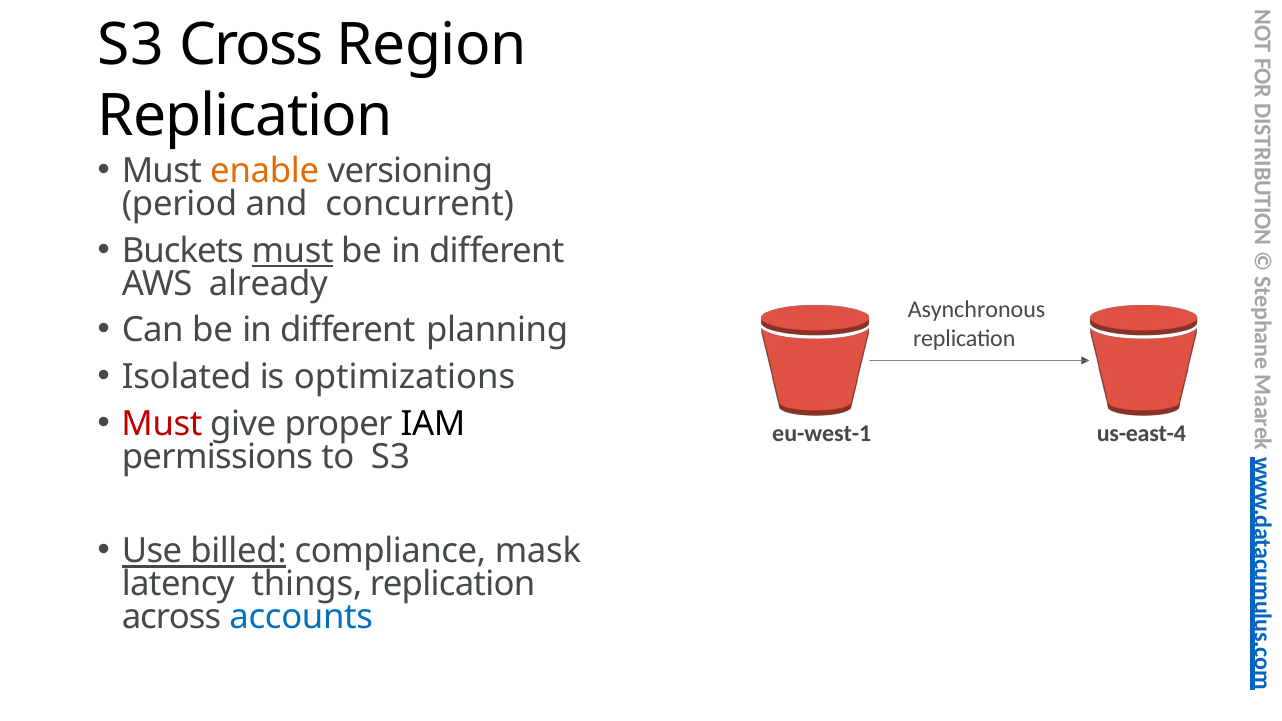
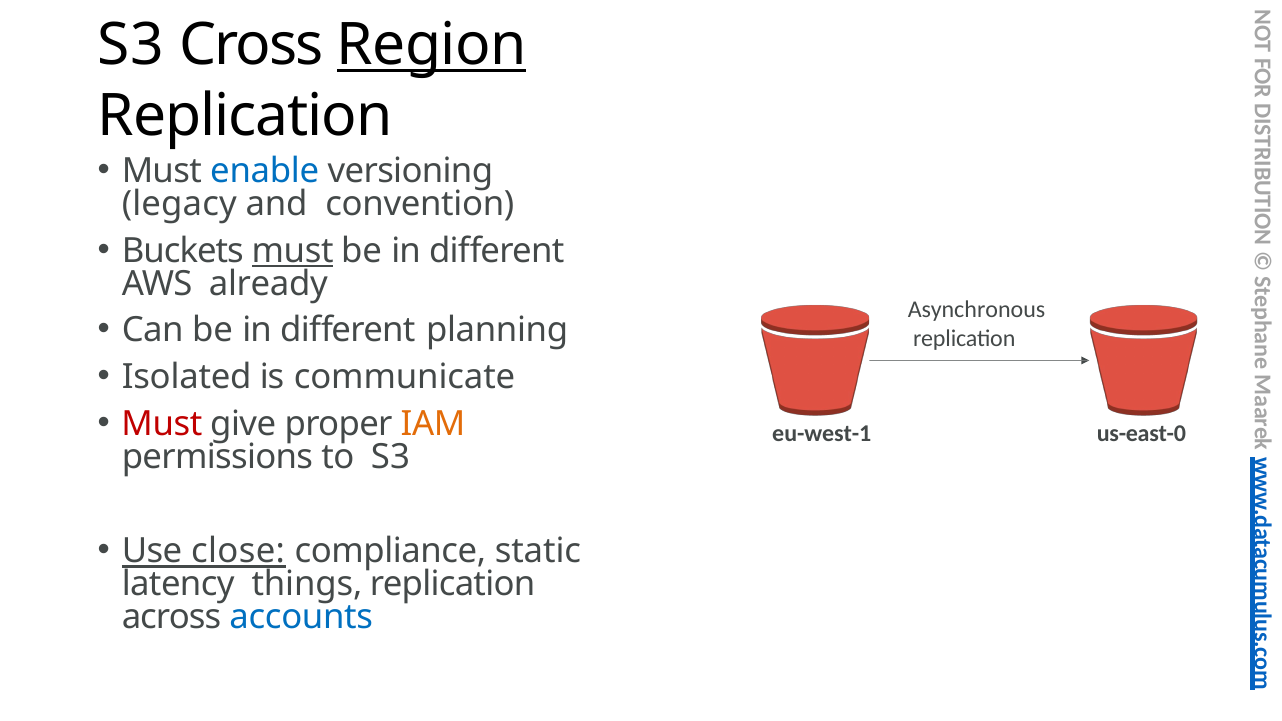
Region underline: none -> present
enable colour: orange -> blue
period: period -> legacy
concurrent: concurrent -> convention
optimizations: optimizations -> communicate
IAM colour: black -> orange
us-east-4: us-east-4 -> us-east-0
billed: billed -> close
mask: mask -> static
